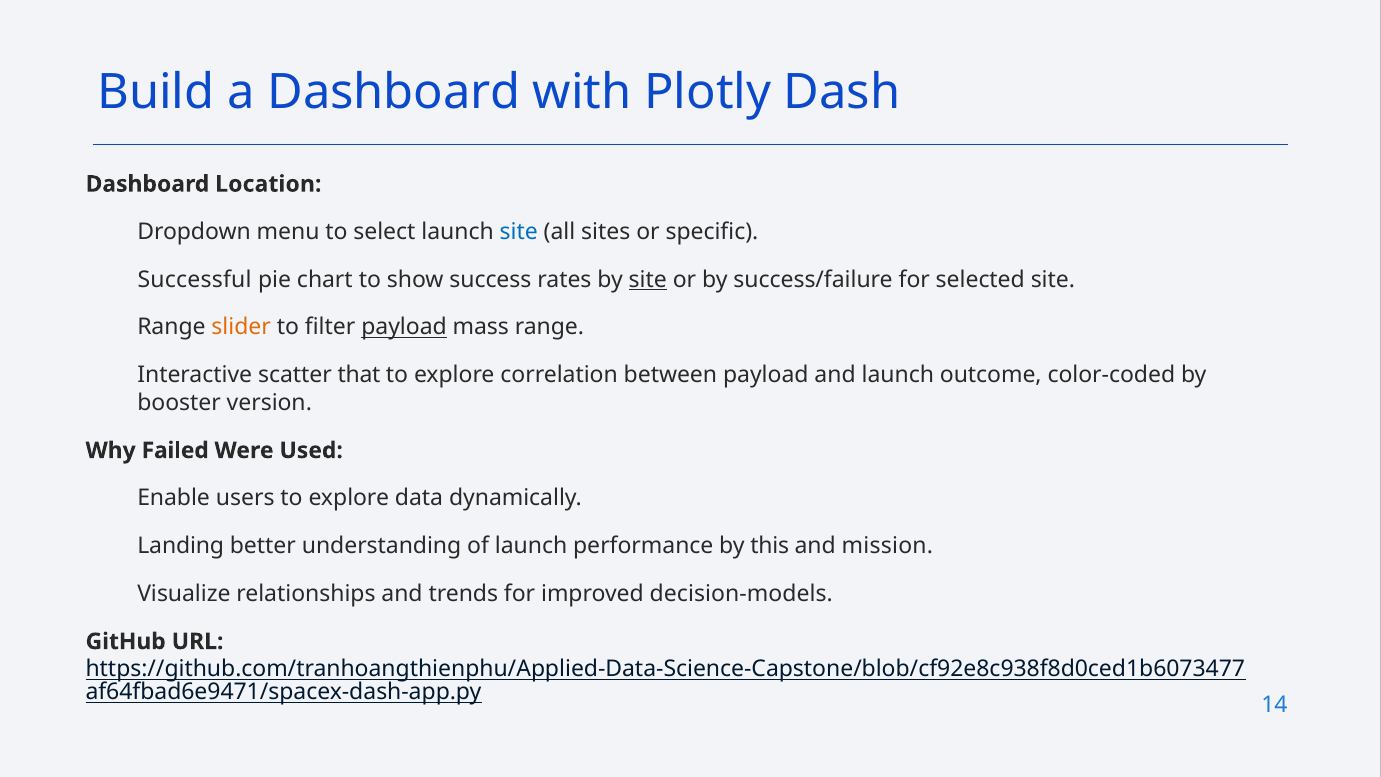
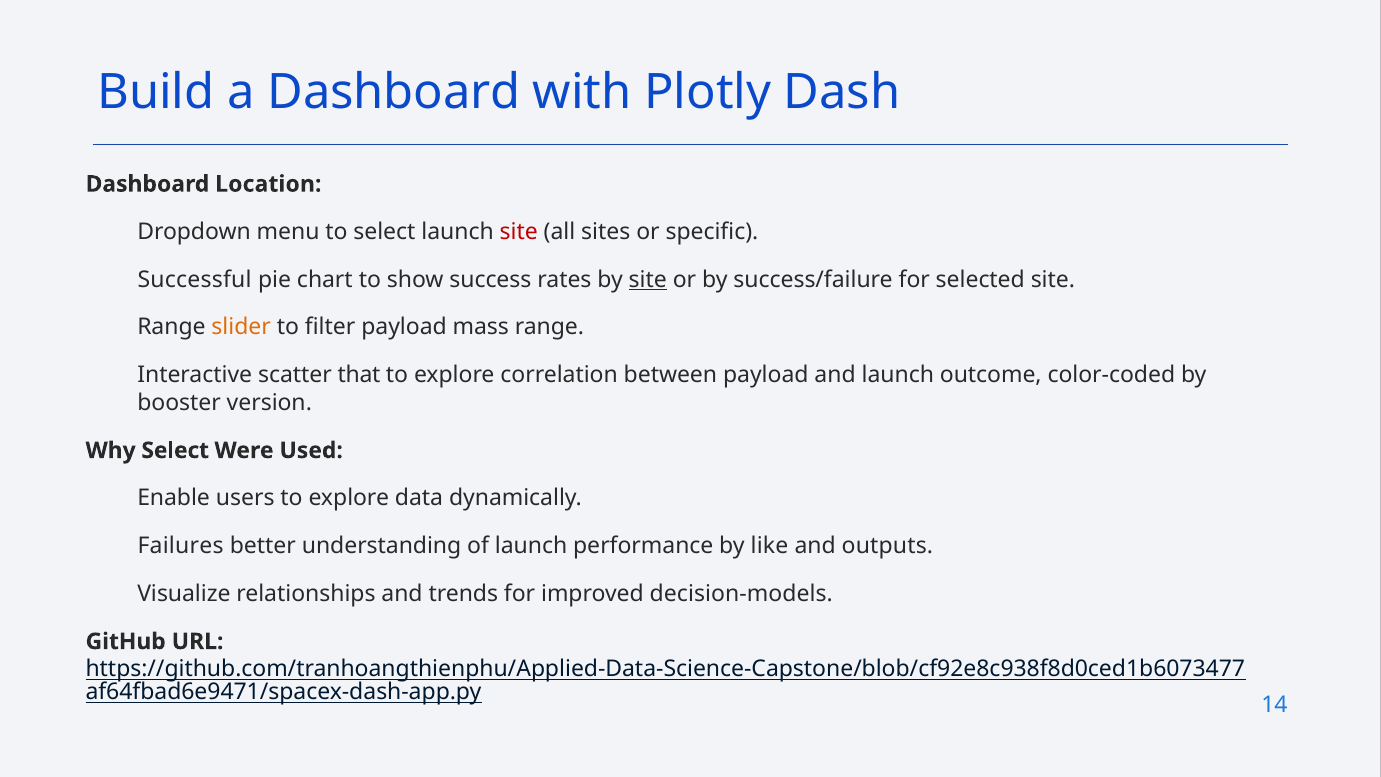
site at (519, 232) colour: blue -> red
payload at (404, 327) underline: present -> none
Why Failed: Failed -> Select
Landing: Landing -> Failures
this: this -> like
mission: mission -> outputs
